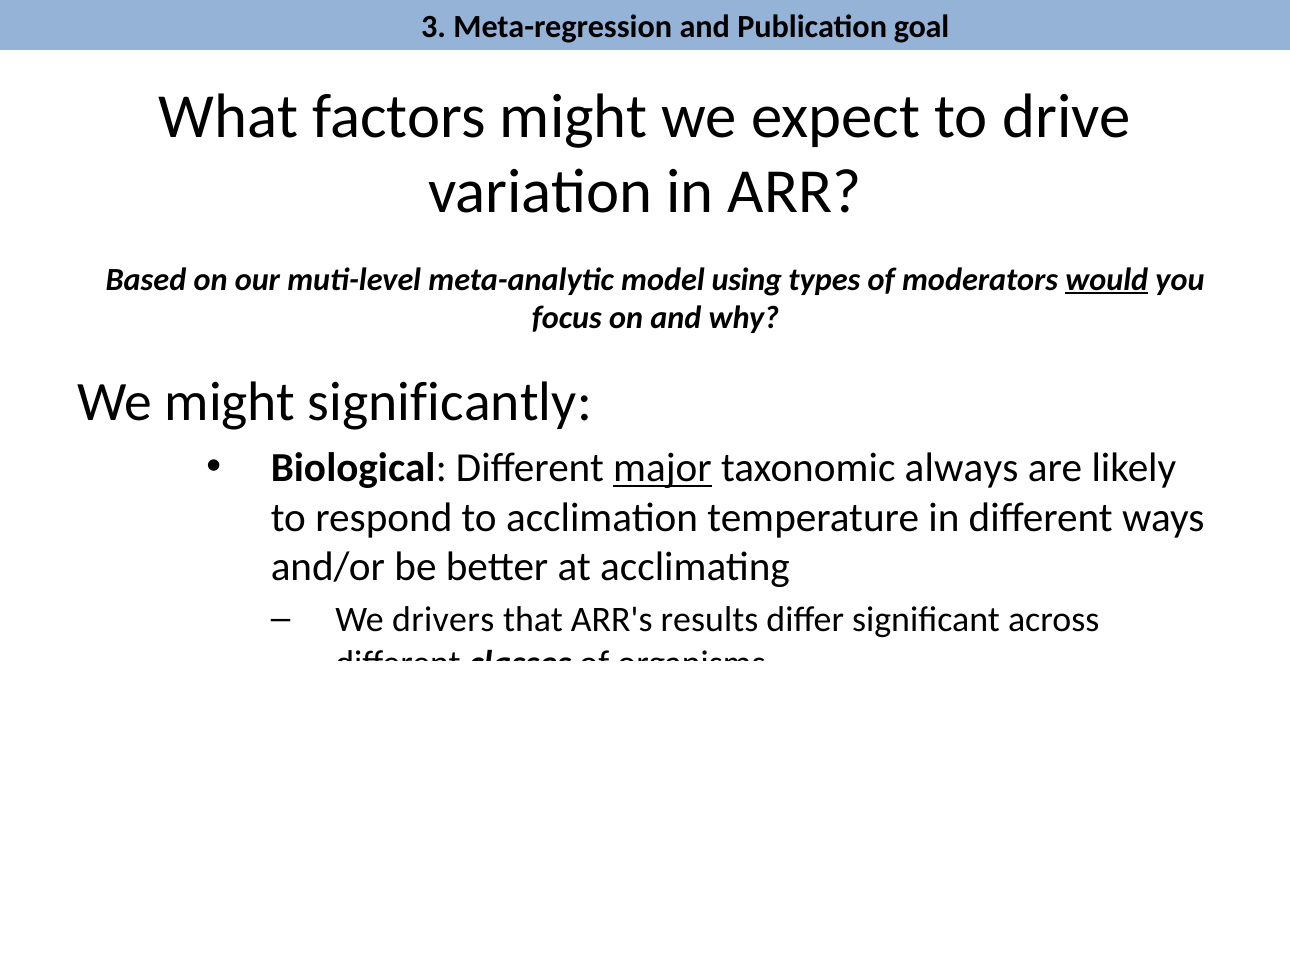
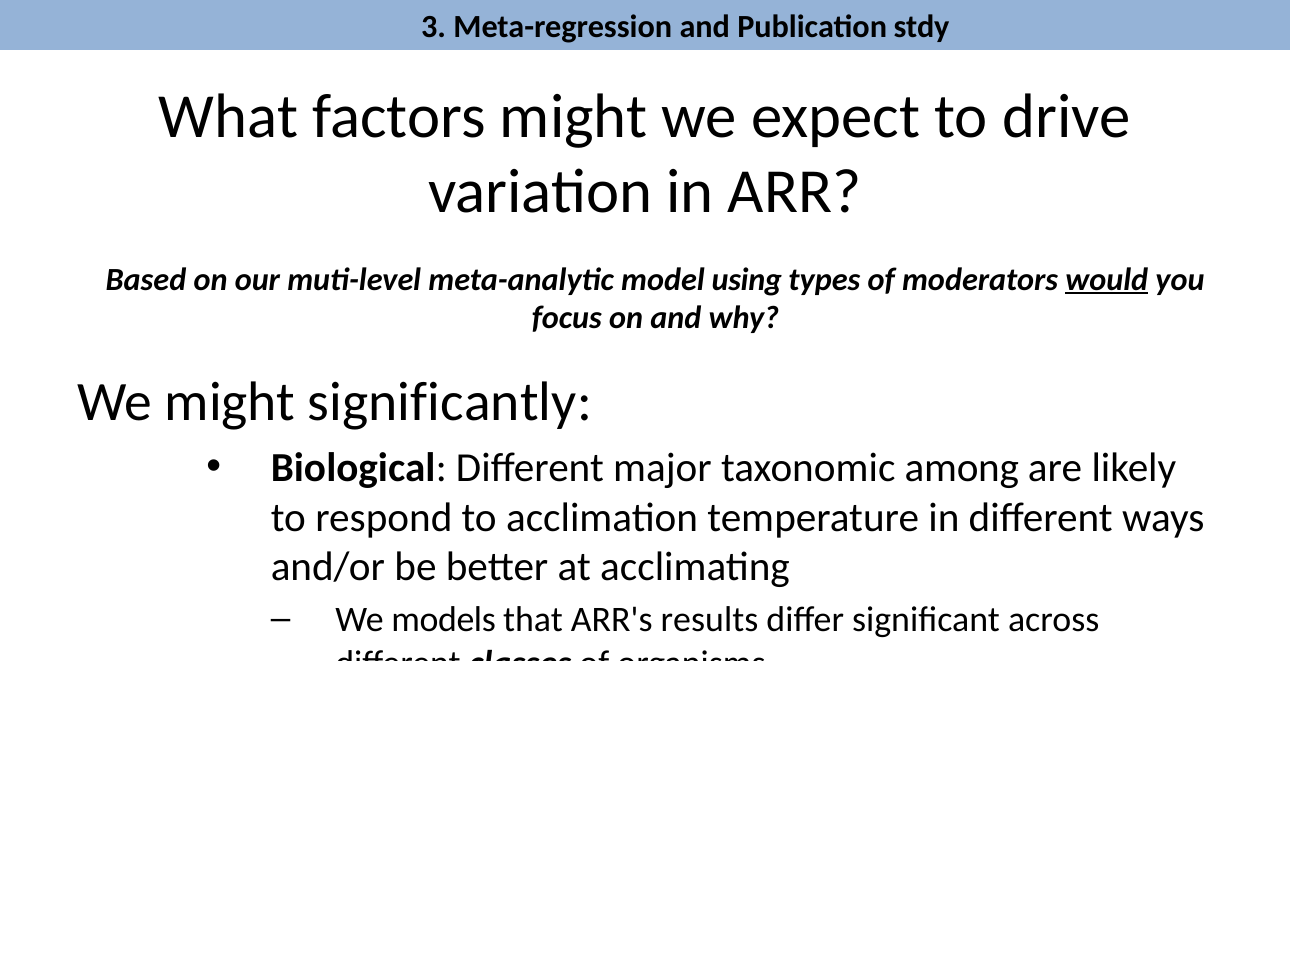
goal: goal -> stdy
major underline: present -> none
always: always -> among
drivers: drivers -> models
